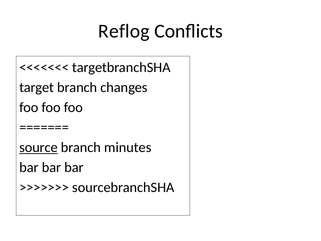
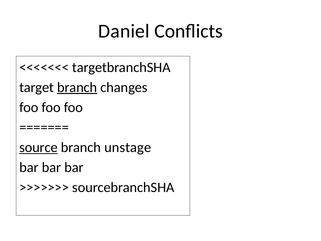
Reflog: Reflog -> Daniel
branch at (77, 87) underline: none -> present
minutes: minutes -> unstage
